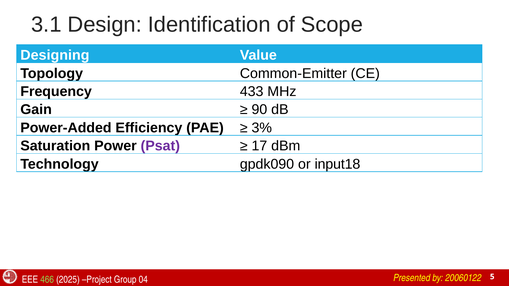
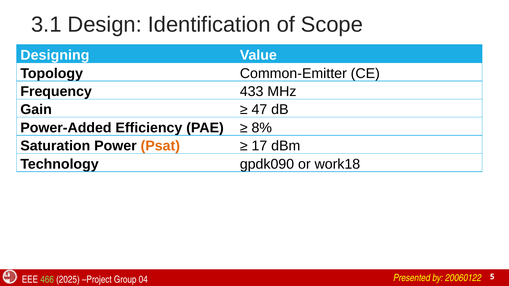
90: 90 -> 47
3%: 3% -> 8%
Psat colour: purple -> orange
input18: input18 -> work18
